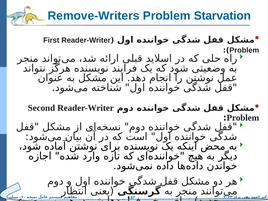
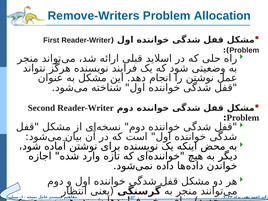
Starvation: Starvation -> Allocation
